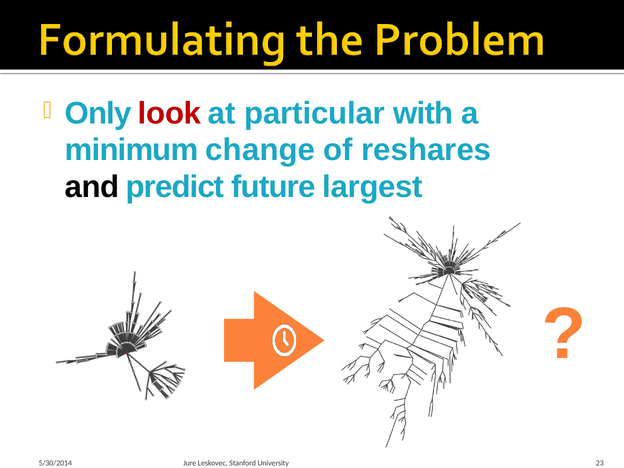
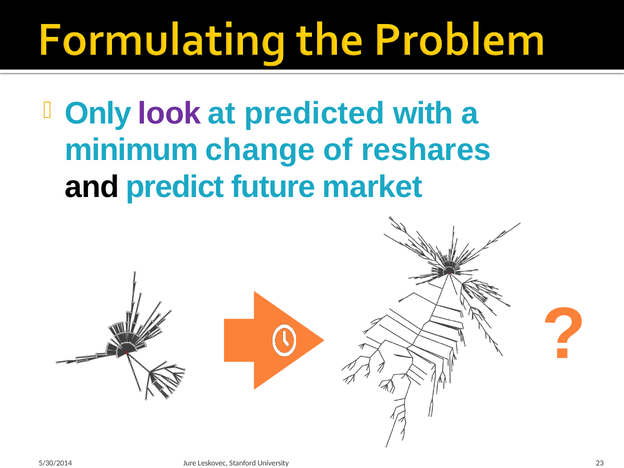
look colour: red -> purple
particular: particular -> predicted
largest: largest -> market
